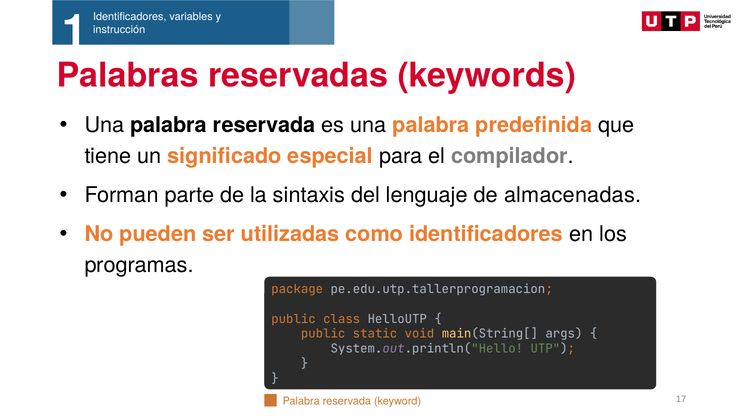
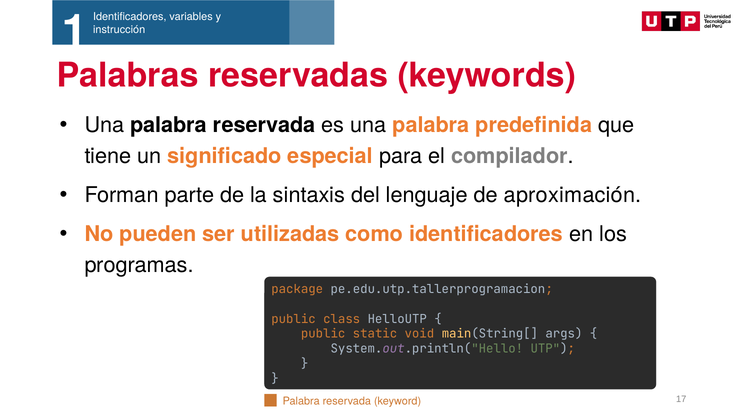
almacenadas: almacenadas -> aproximación
